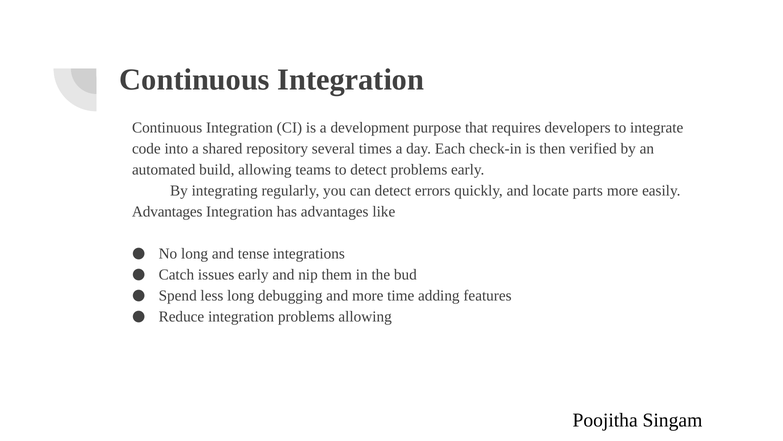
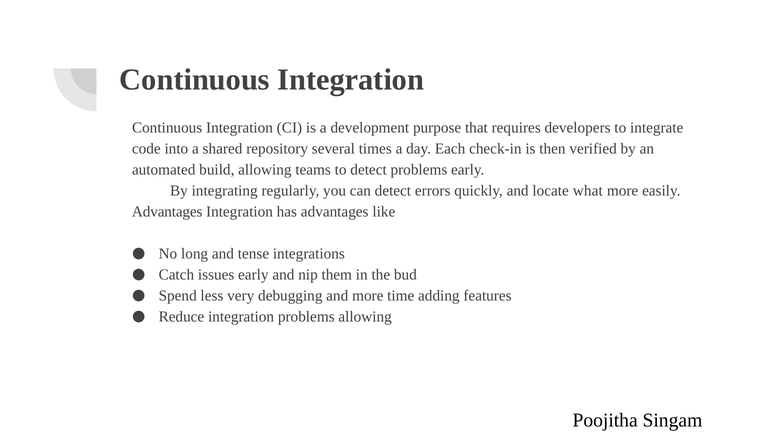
parts: parts -> what
less long: long -> very
